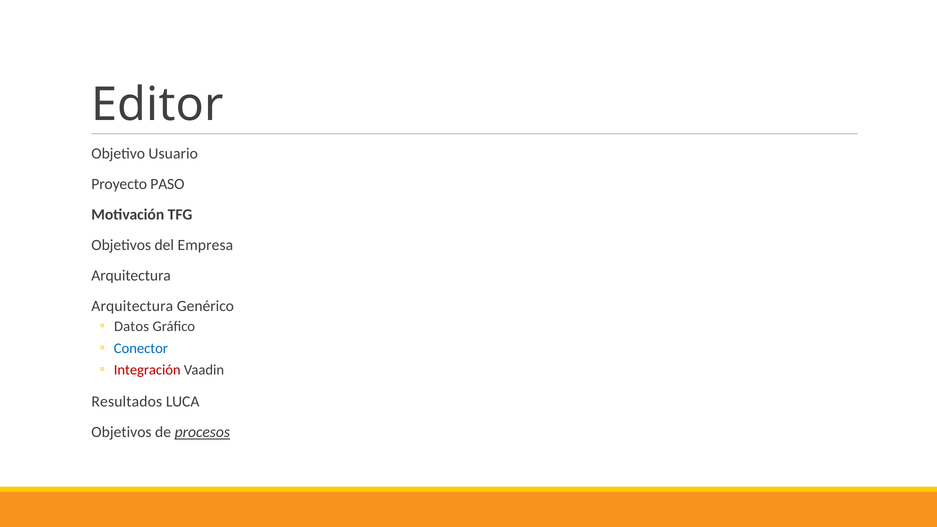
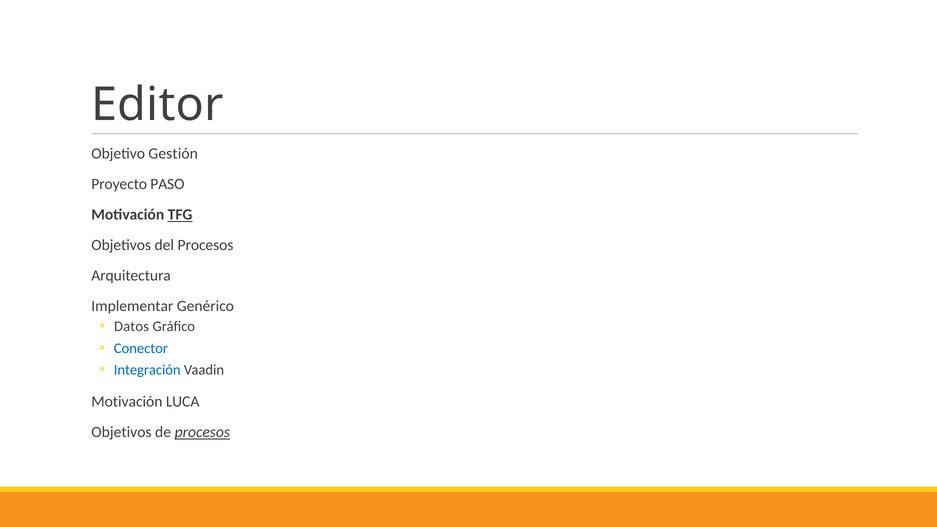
Usuario: Usuario -> Gestión
TFG underline: none -> present
del Empresa: Empresa -> Procesos
Arquitectura at (132, 306): Arquitectura -> Implementar
Integración colour: red -> blue
Resultados at (127, 402): Resultados -> Motivación
